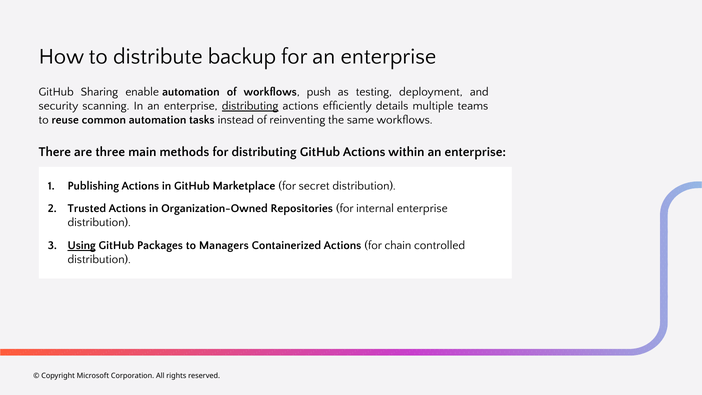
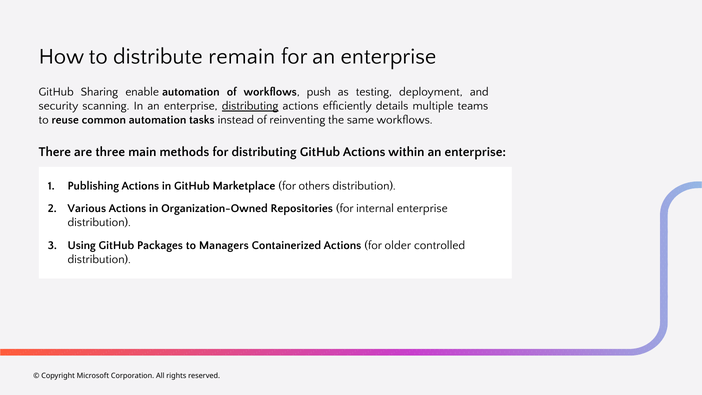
backup: backup -> remain
secret: secret -> others
Trusted: Trusted -> Various
Using underline: present -> none
chain: chain -> older
